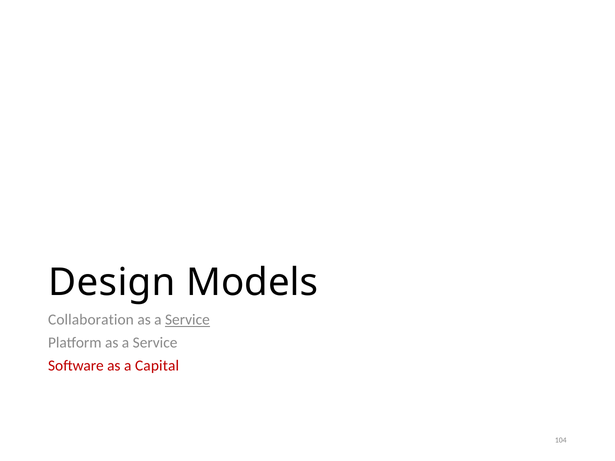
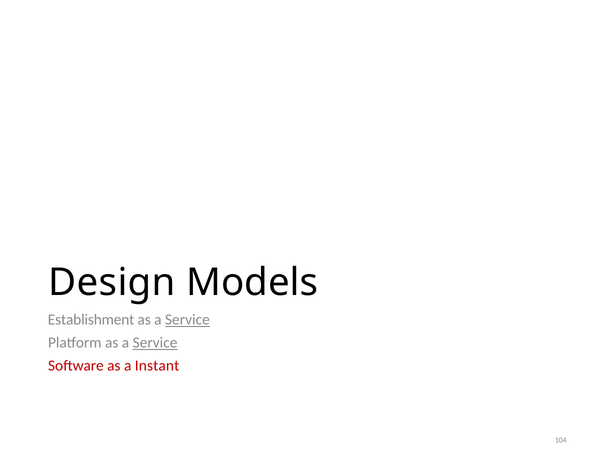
Collaboration: Collaboration -> Establishment
Service at (155, 343) underline: none -> present
Capital: Capital -> Instant
